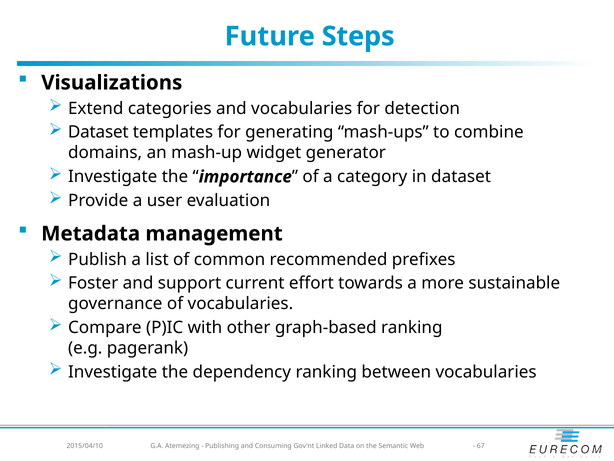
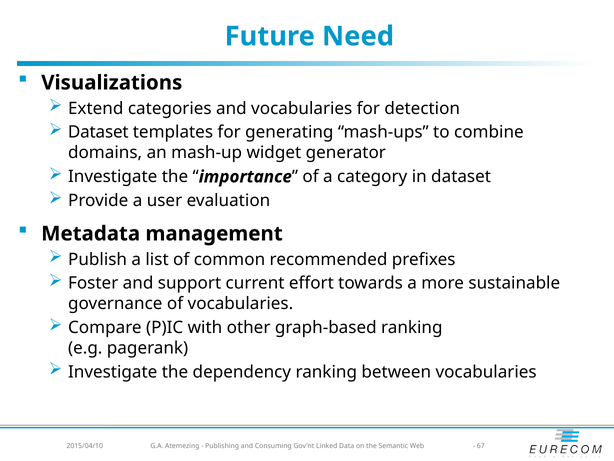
Steps: Steps -> Need
